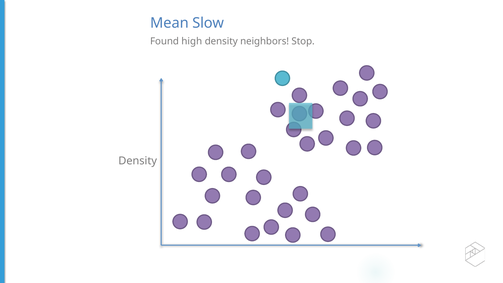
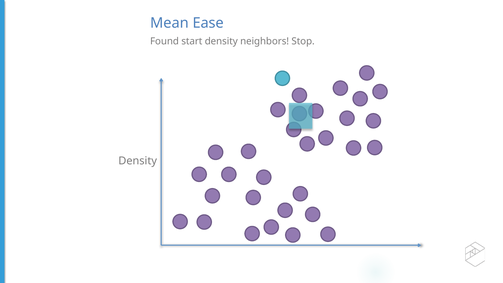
Slow: Slow -> Ease
high: high -> start
